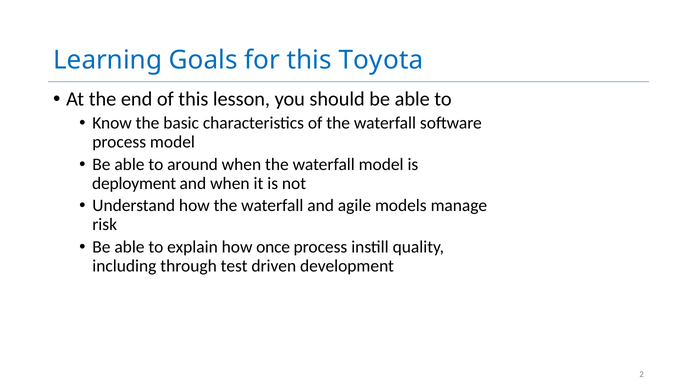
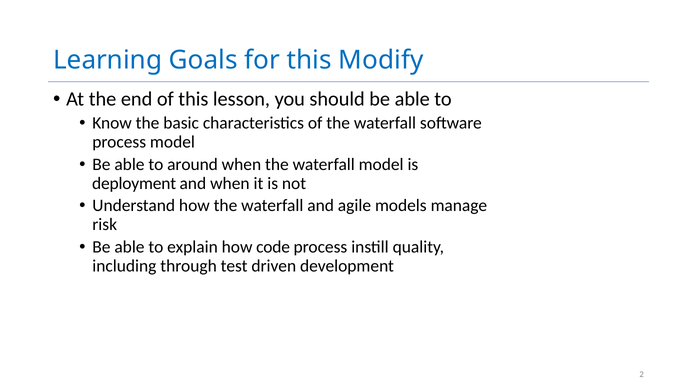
Toyota: Toyota -> Modify
once: once -> code
